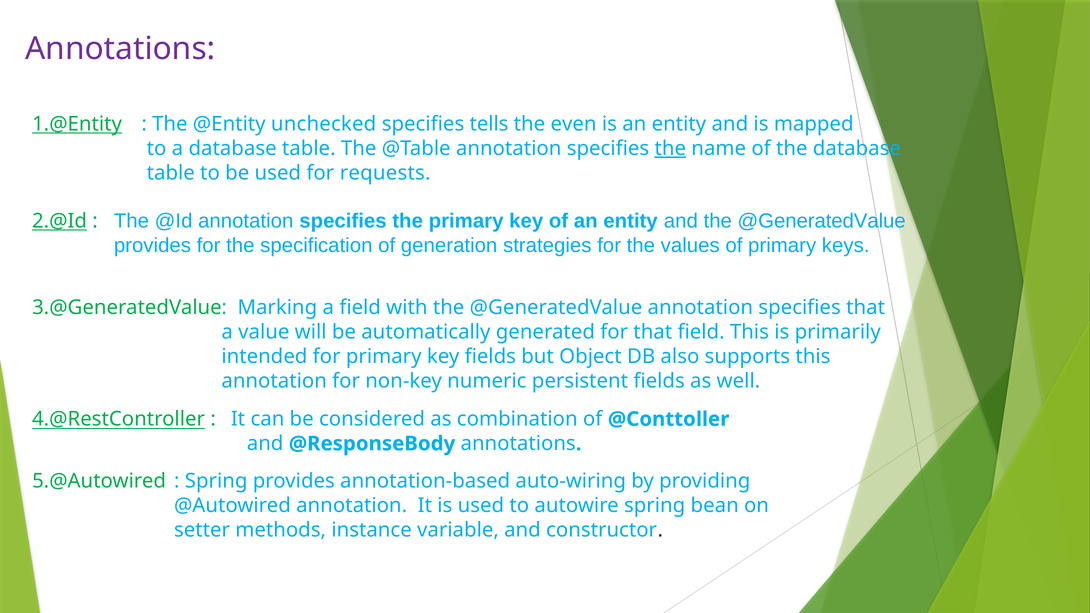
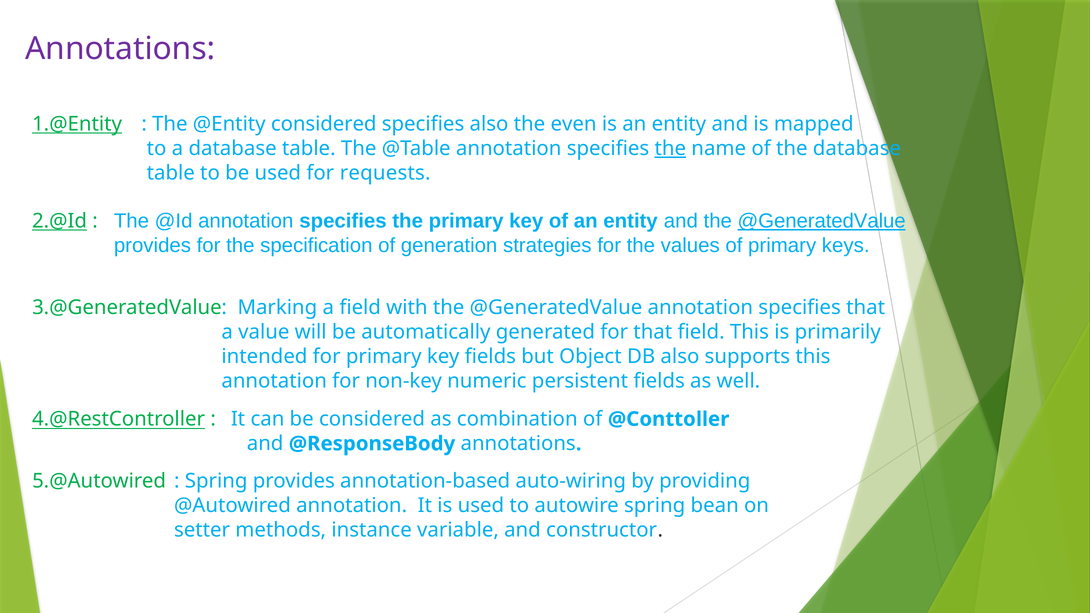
@Entity unchecked: unchecked -> considered
specifies tells: tells -> also
@GeneratedValue at (822, 221) underline: none -> present
